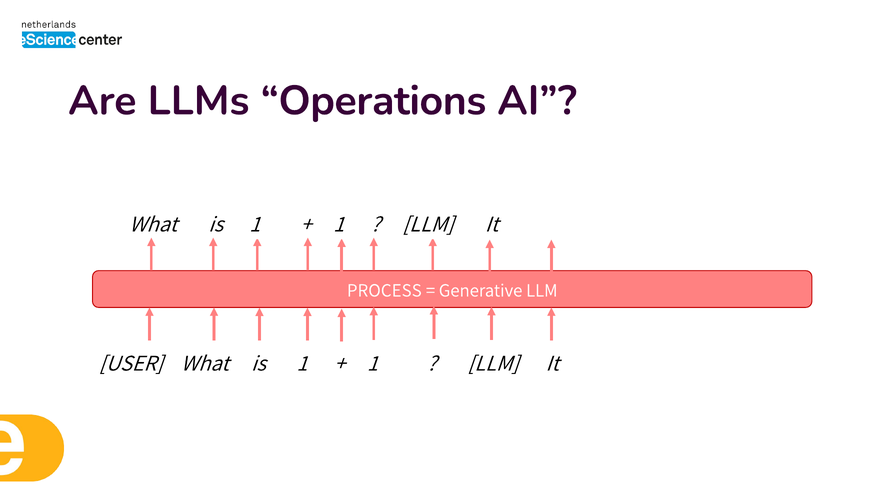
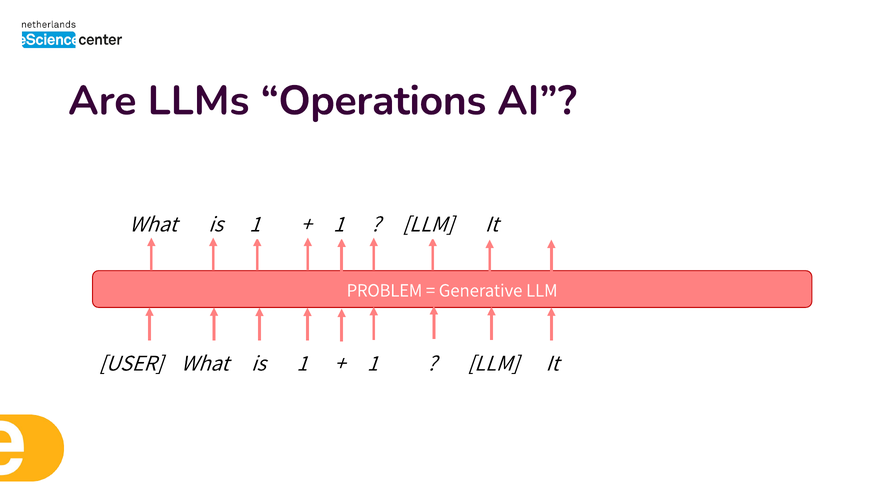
PROCESS: PROCESS -> PROBLEM
